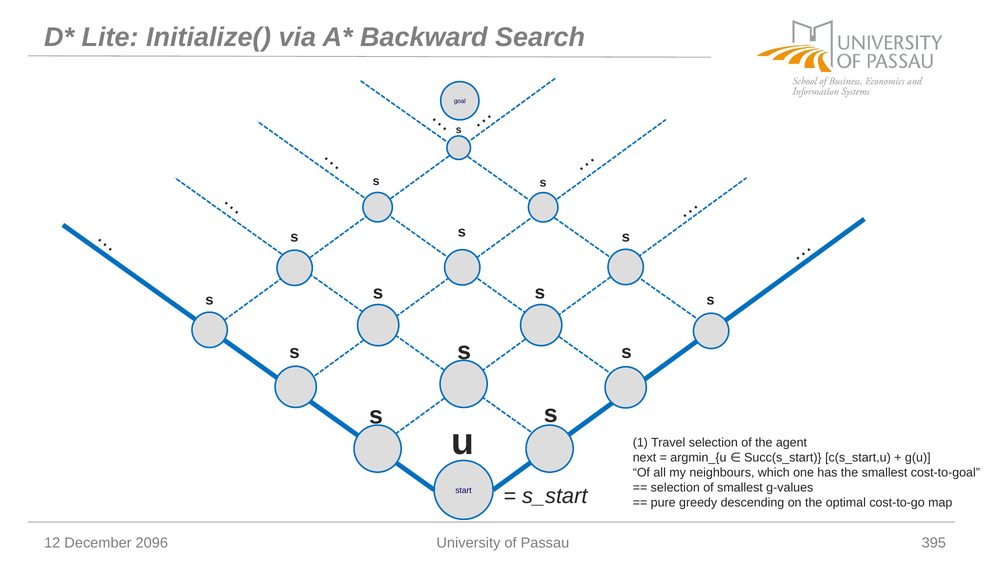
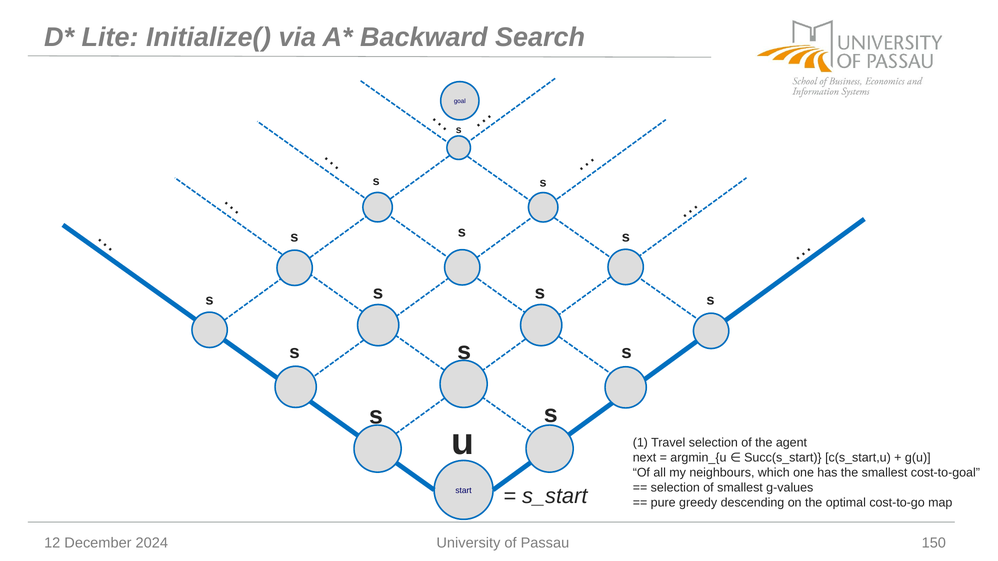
2096: 2096 -> 2024
395: 395 -> 150
